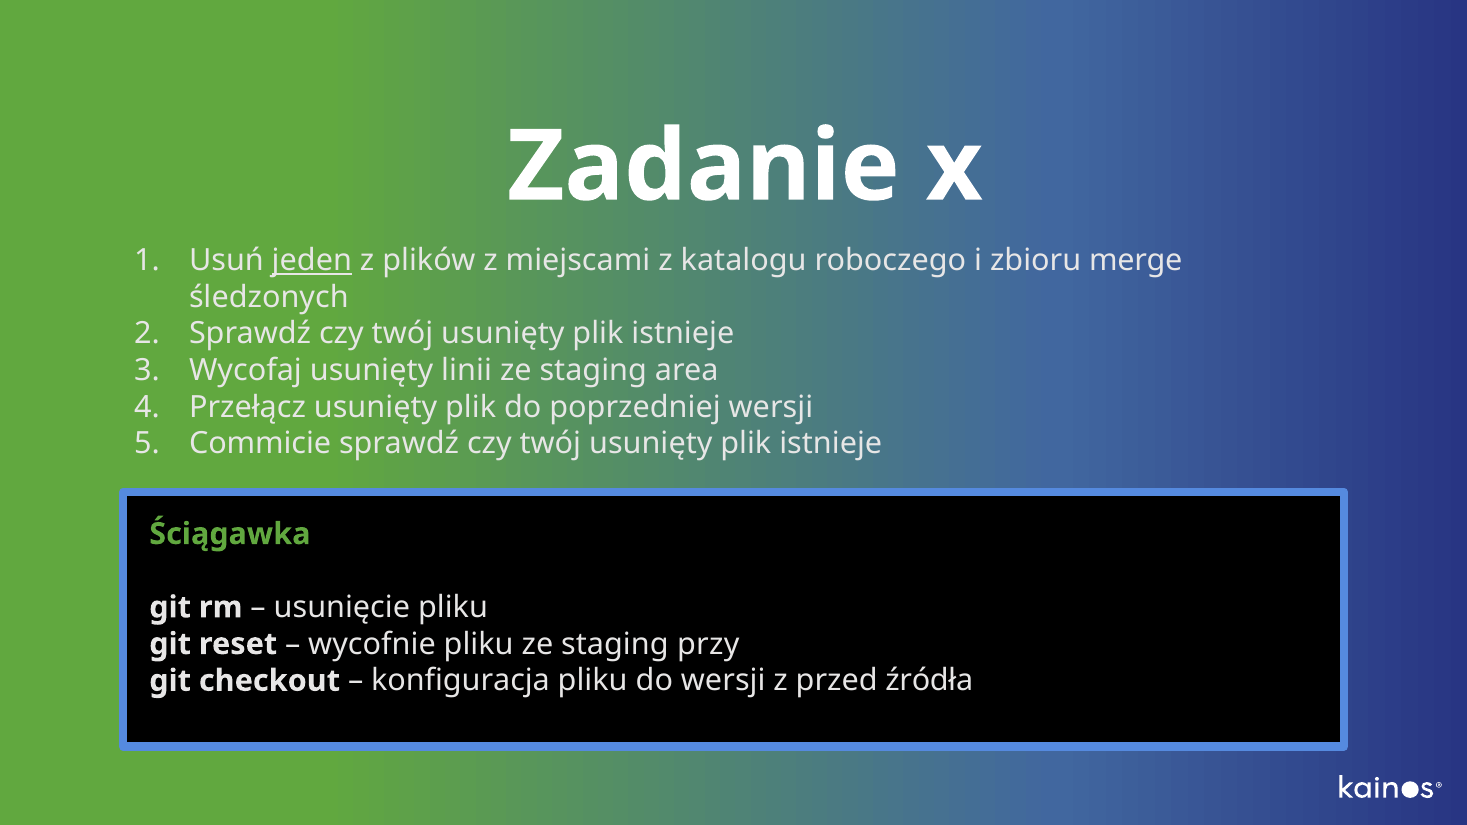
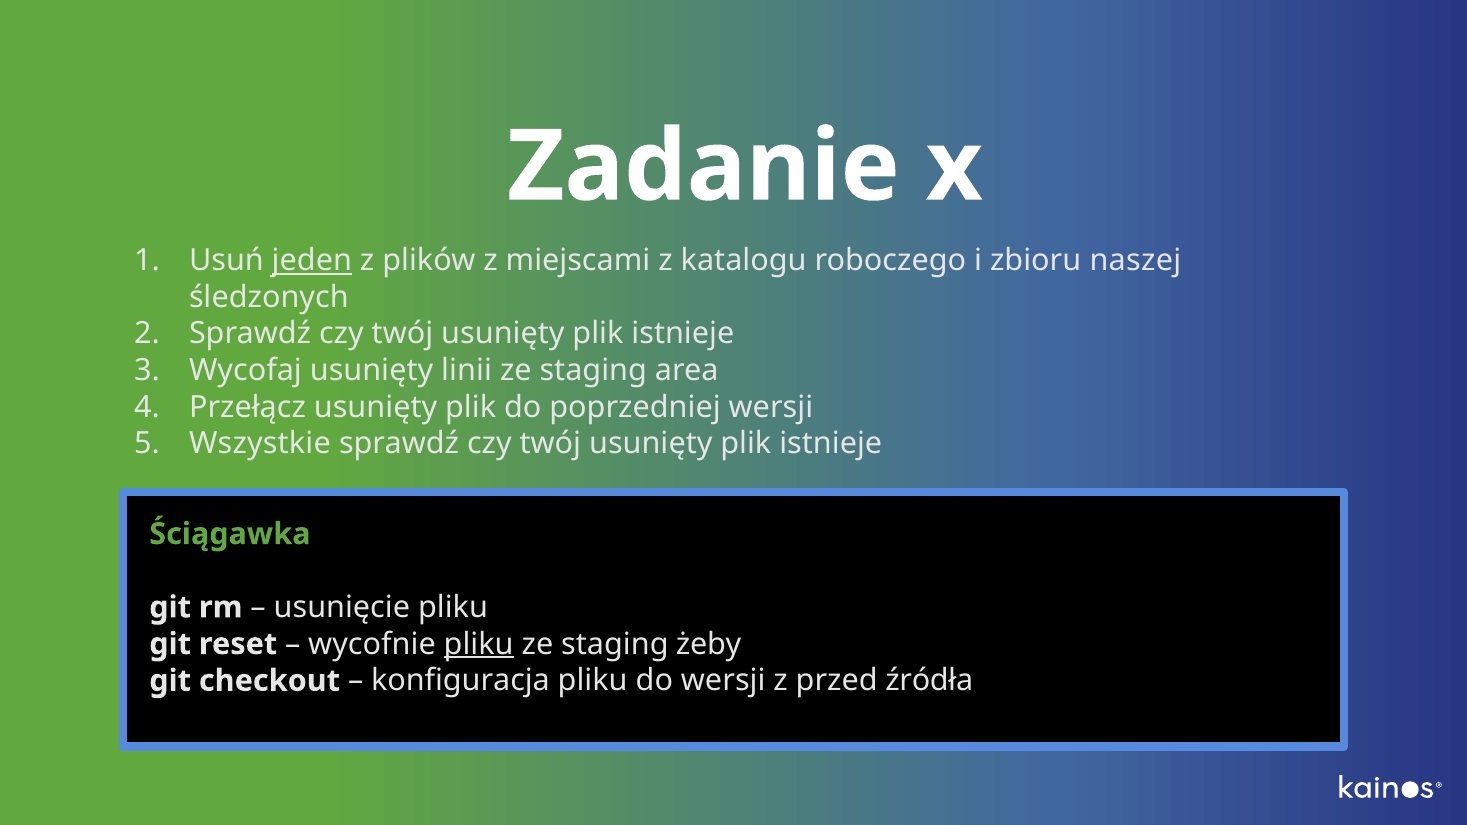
merge: merge -> naszej
Commicie: Commicie -> Wszystkie
pliku at (479, 644) underline: none -> present
przy: przy -> żeby
